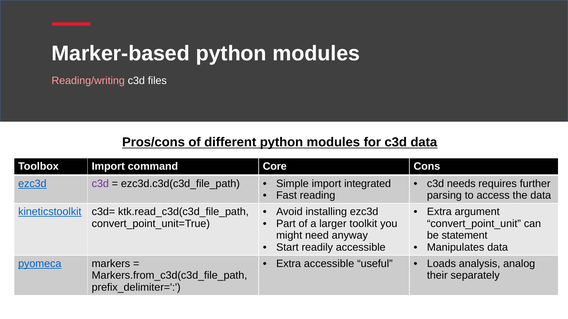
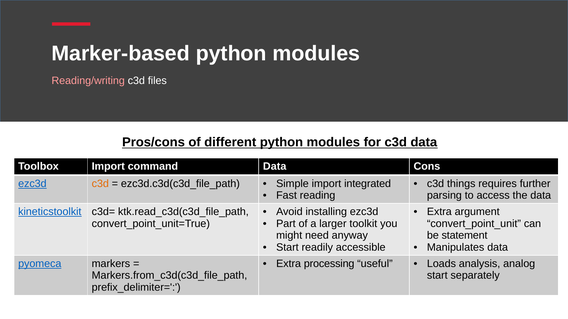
command Core: Core -> Data
c3d at (100, 184) colour: purple -> orange
needs: needs -> things
Extra accessible: accessible -> processing
their at (437, 276): their -> start
